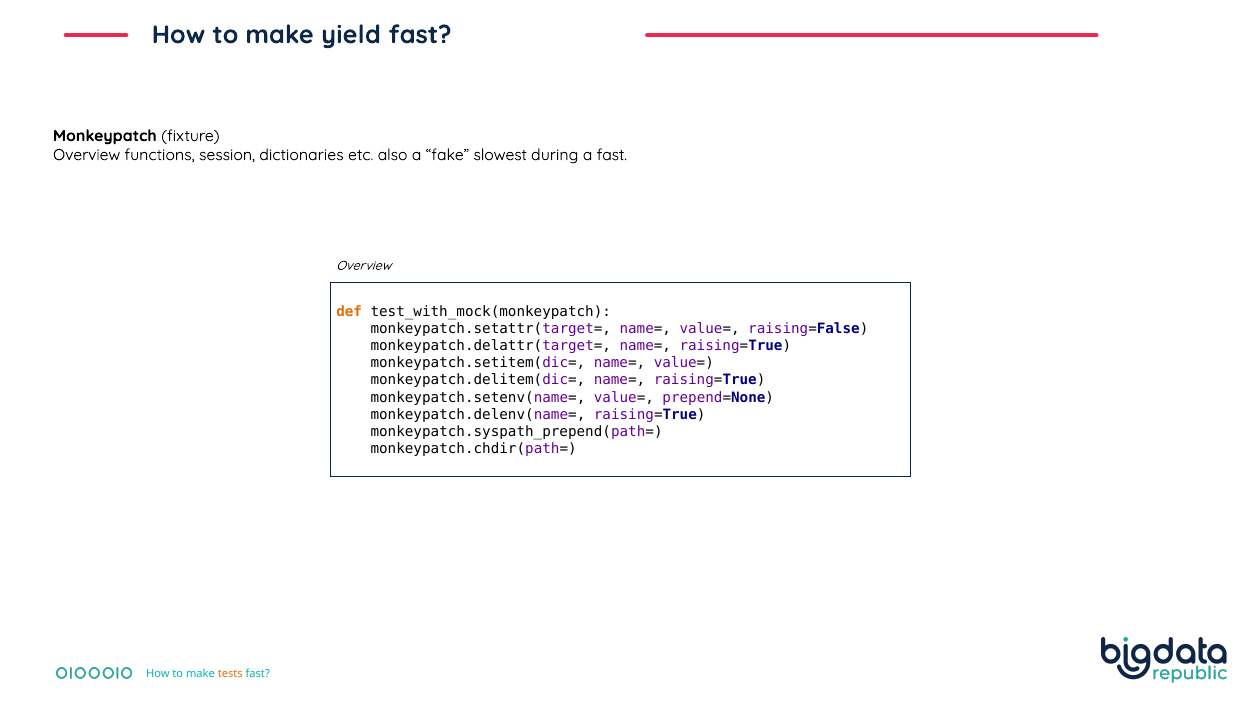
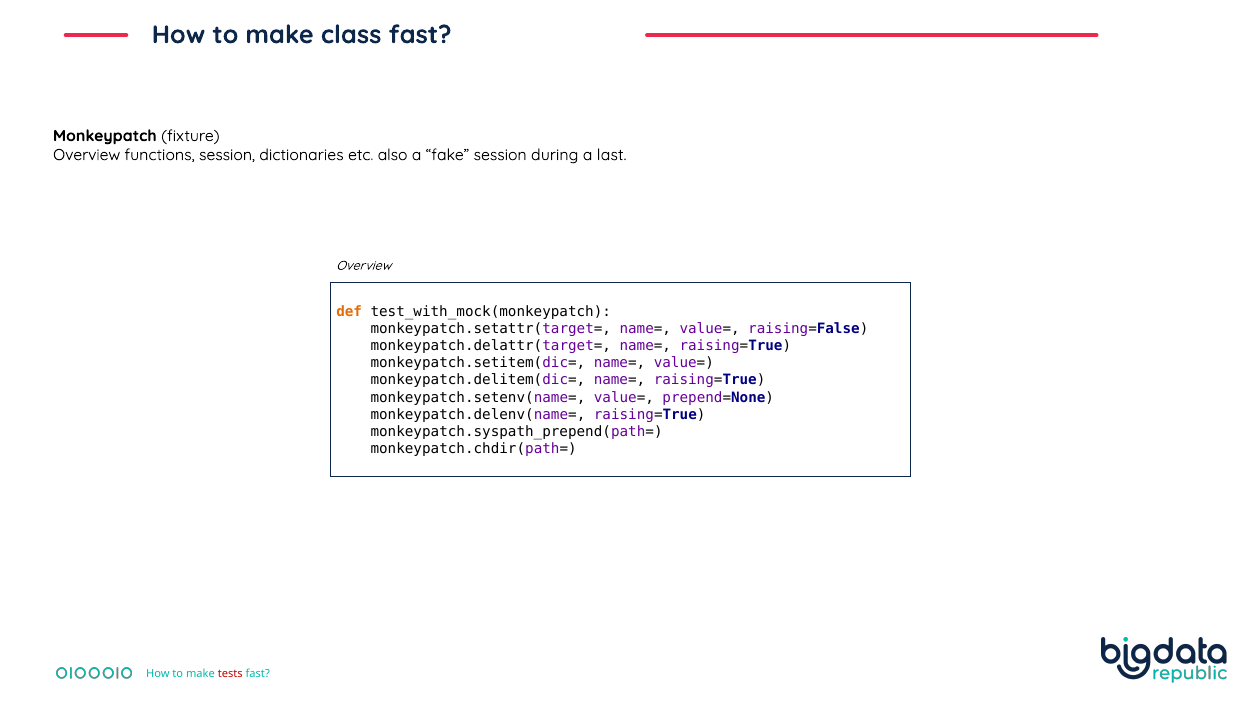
yield: yield -> class
fake slowest: slowest -> session
a fast: fast -> last
tests colour: orange -> red
